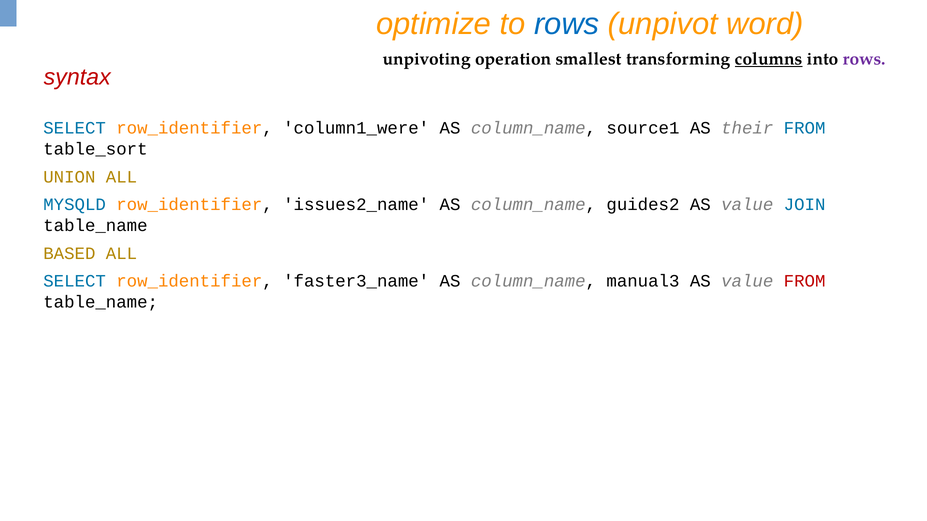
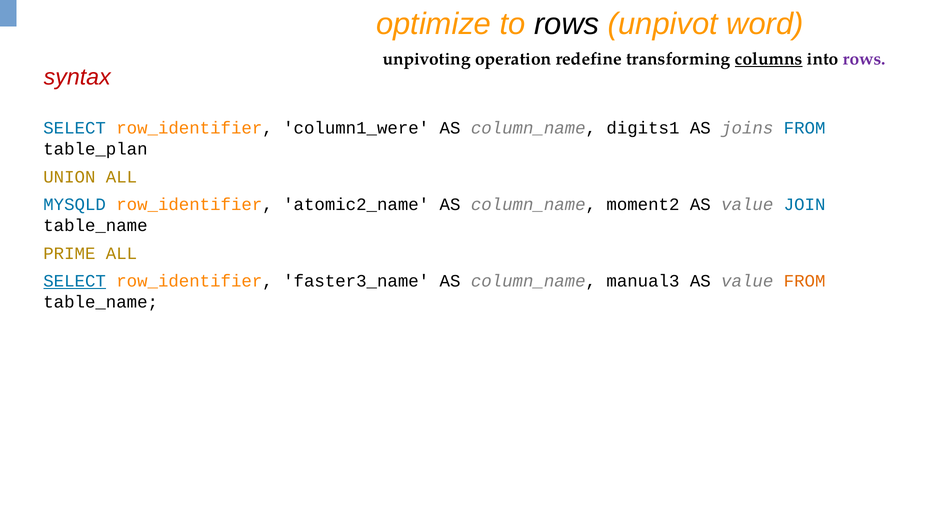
rows at (567, 24) colour: blue -> black
smallest: smallest -> redefine
source1: source1 -> digits1
their: their -> joins
table_sort: table_sort -> table_plan
issues2_name: issues2_name -> atomic2_name
guides2: guides2 -> moment2
BASED: BASED -> PRIME
SELECT at (75, 281) underline: none -> present
FROM at (805, 281) colour: red -> orange
